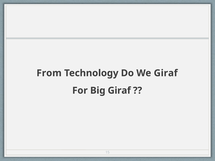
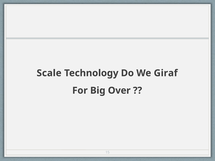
From: From -> Scale
Big Giraf: Giraf -> Over
